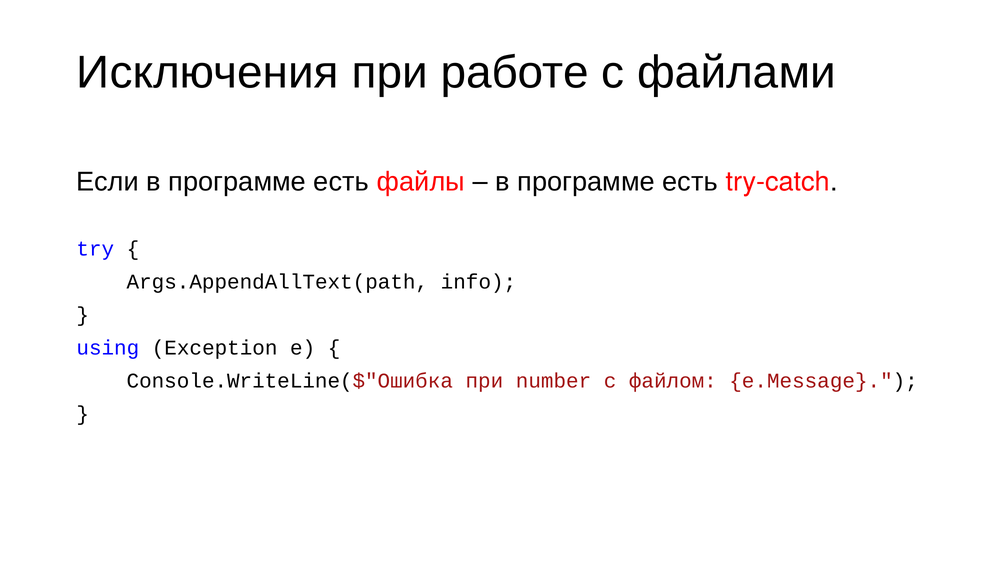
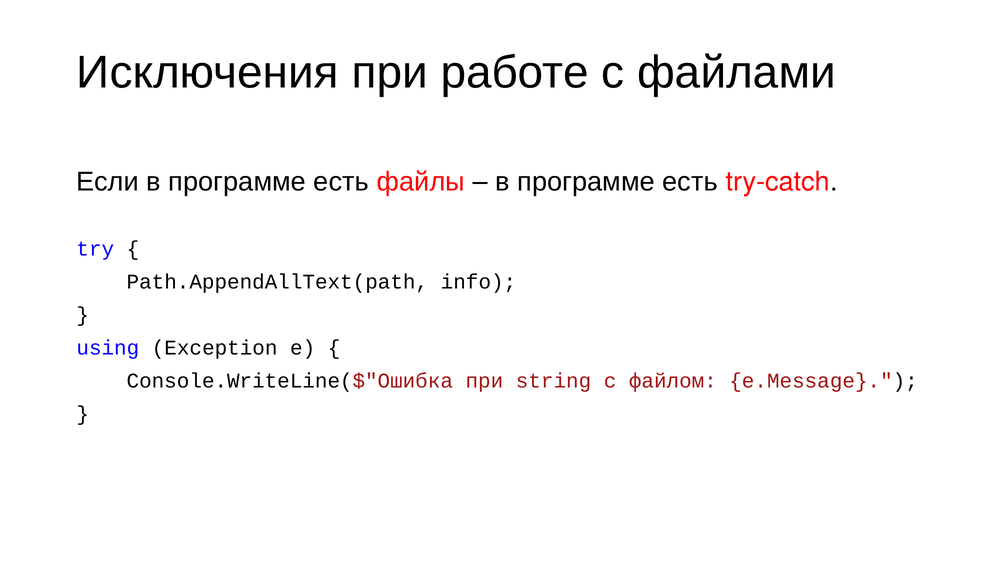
Args.AppendAllText(path: Args.AppendAllText(path -> Path.AppendAllText(path
number: number -> string
